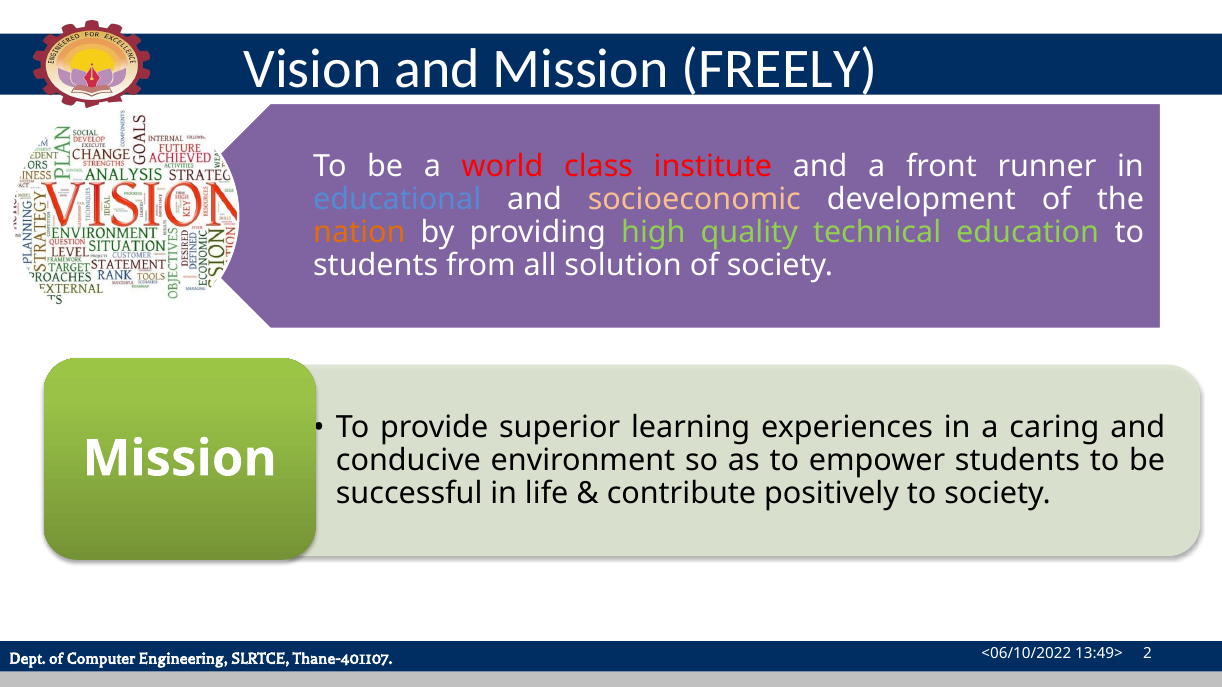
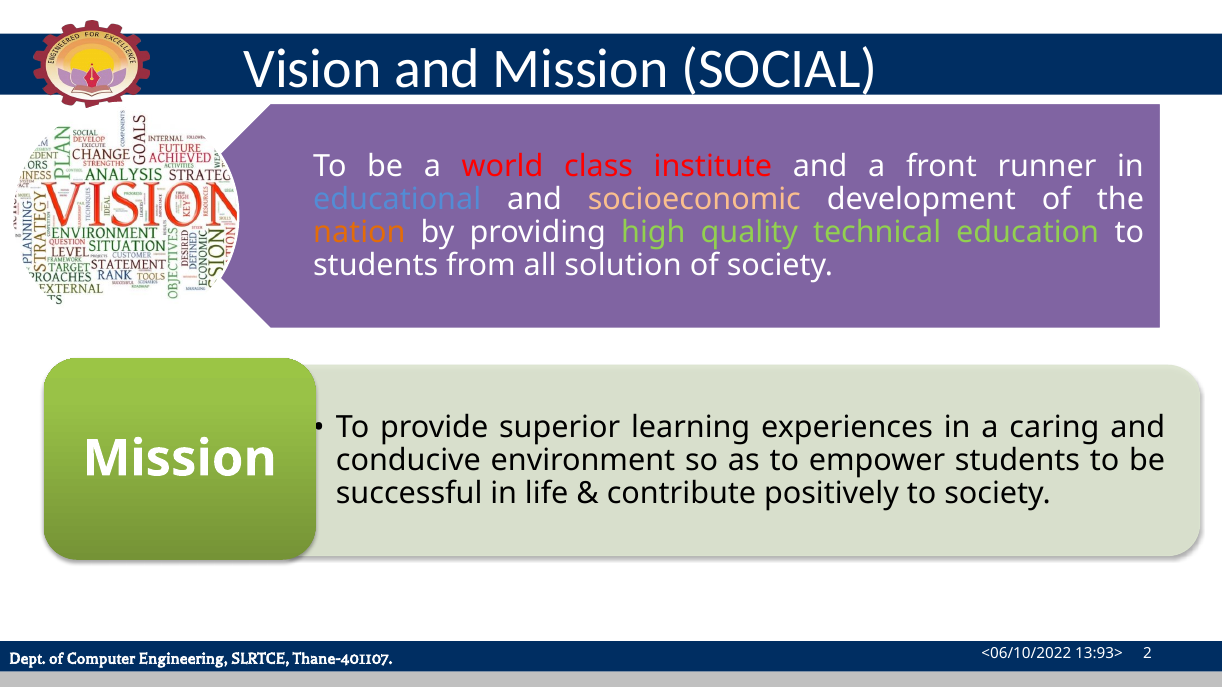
FREELY: FREELY -> SOCIAL
13:49>: 13:49> -> 13:93>
